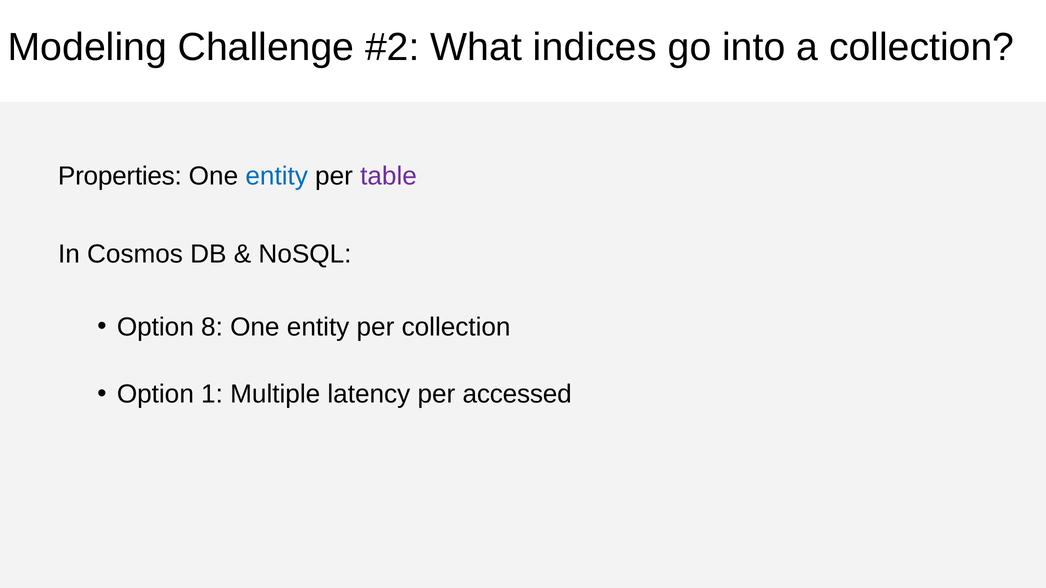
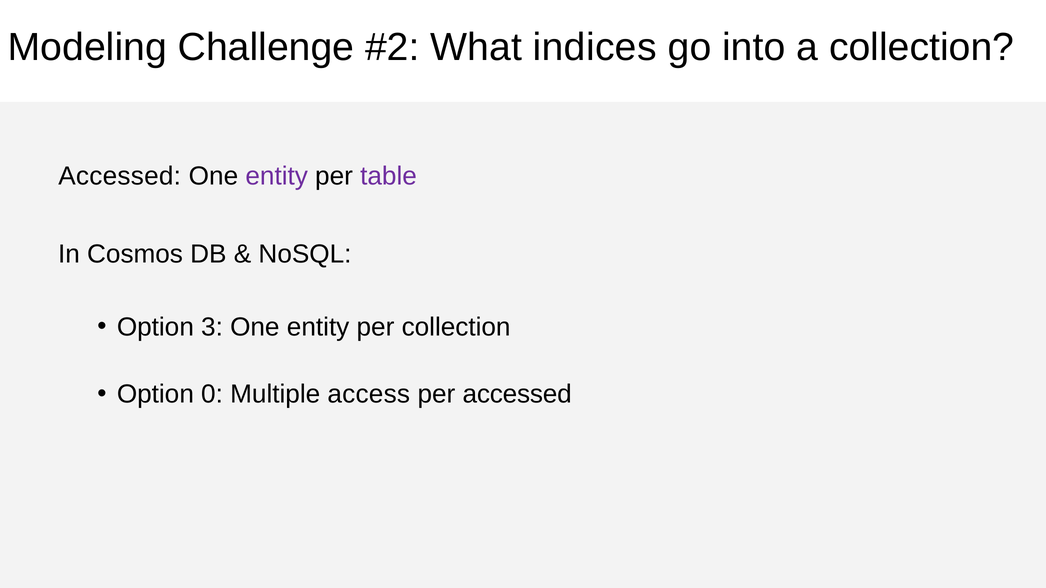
Properties at (120, 176): Properties -> Accessed
entity at (277, 176) colour: blue -> purple
8: 8 -> 3
1: 1 -> 0
latency: latency -> access
